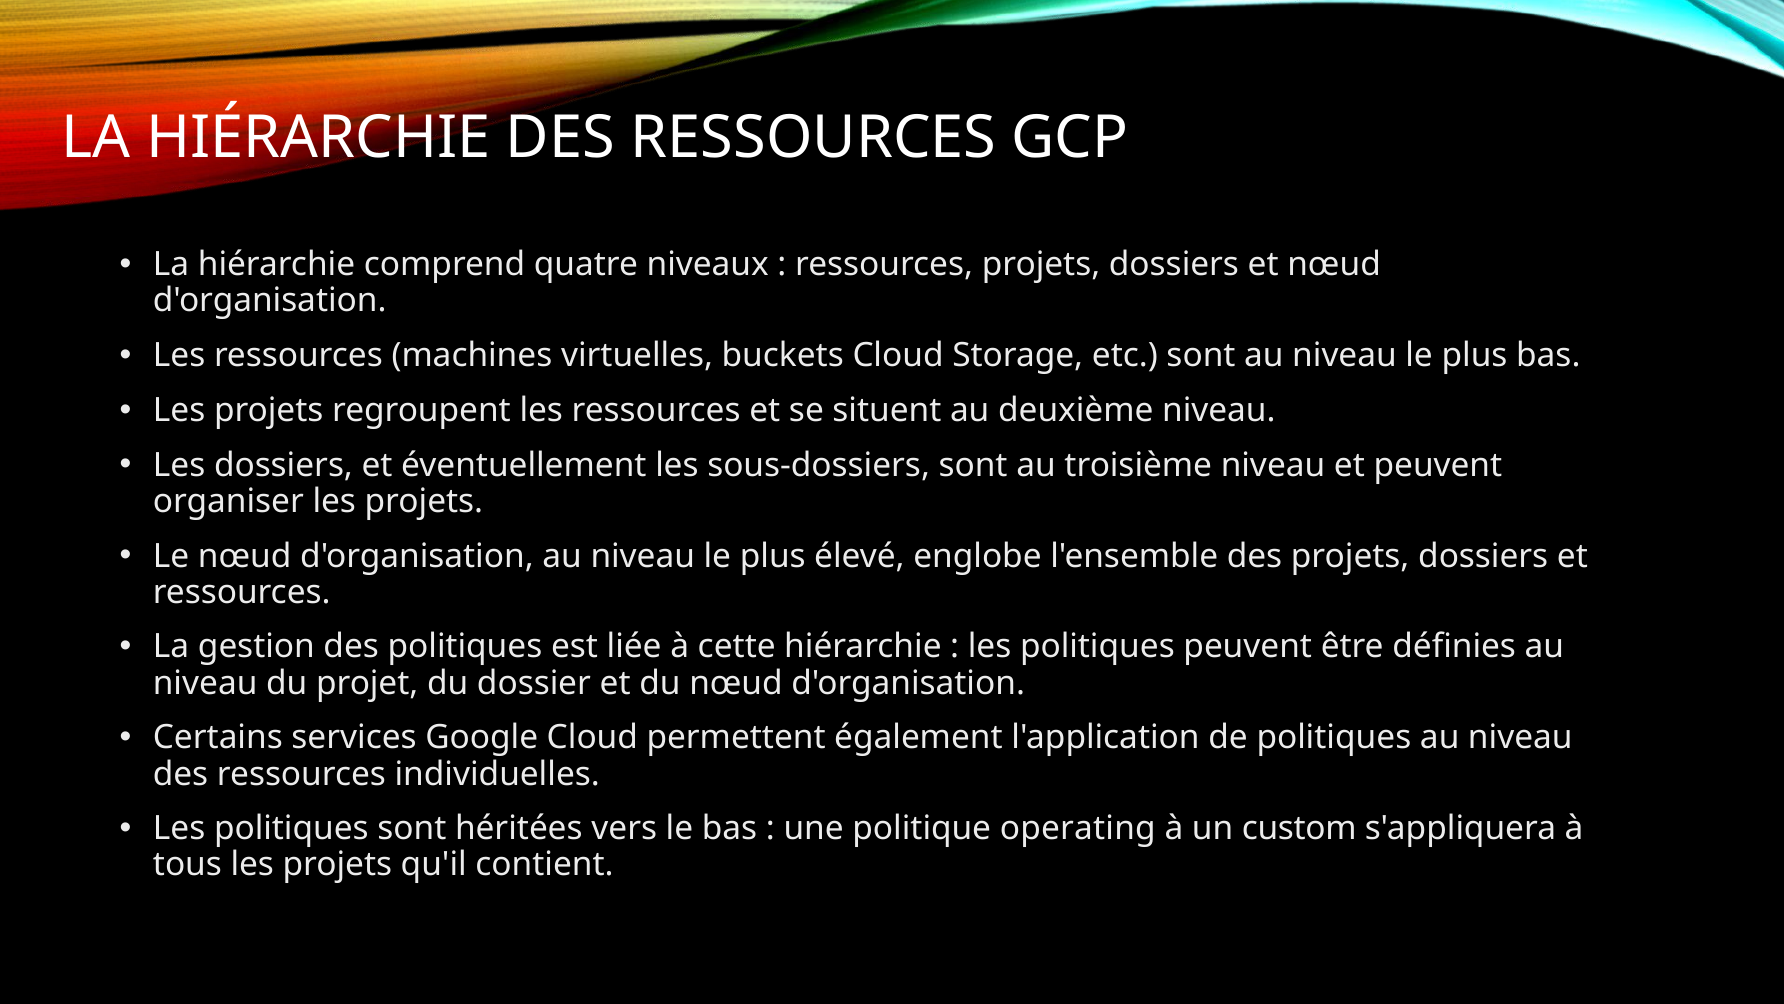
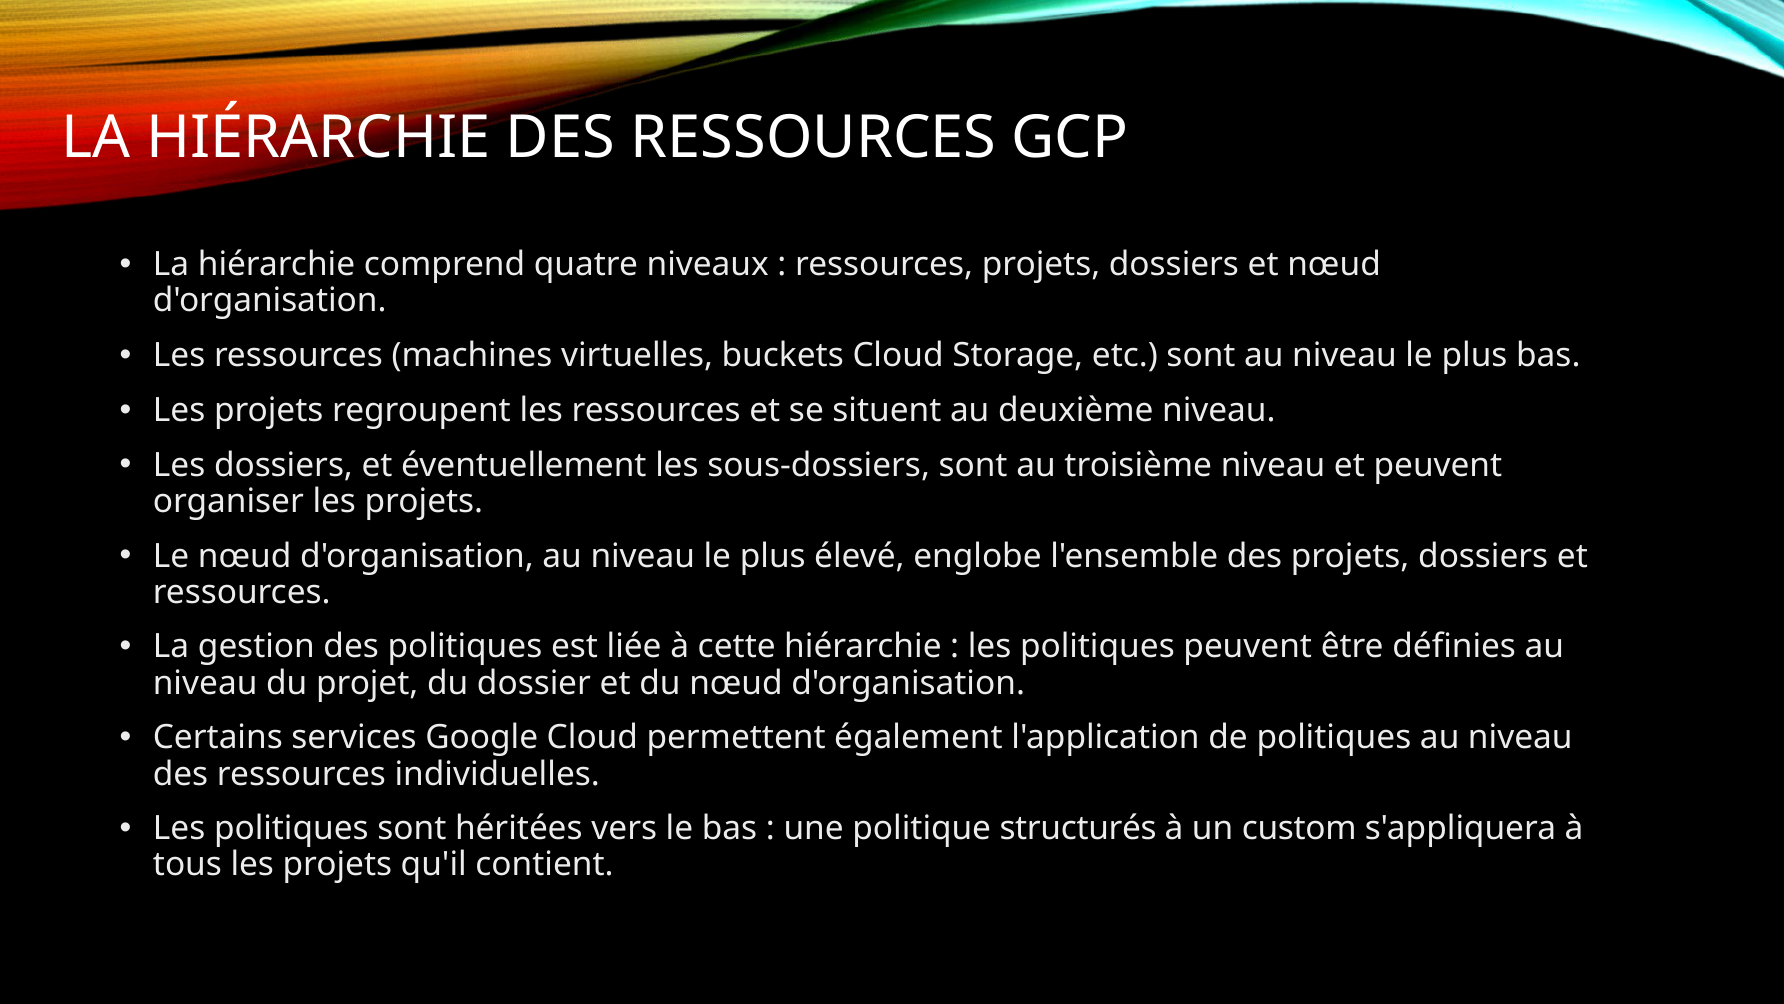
operating: operating -> structurés
